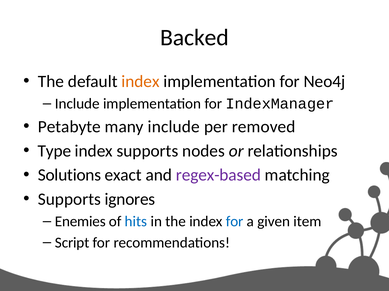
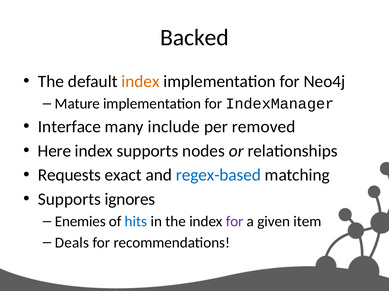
Include at (77, 104): Include -> Mature
Petabyte: Petabyte -> Interface
Type: Type -> Here
Solutions: Solutions -> Requests
regex-based colour: purple -> blue
for at (235, 222) colour: blue -> purple
Script: Script -> Deals
